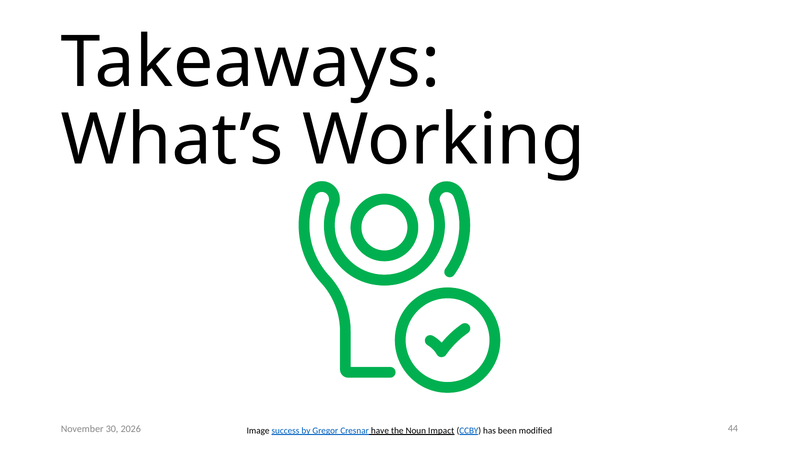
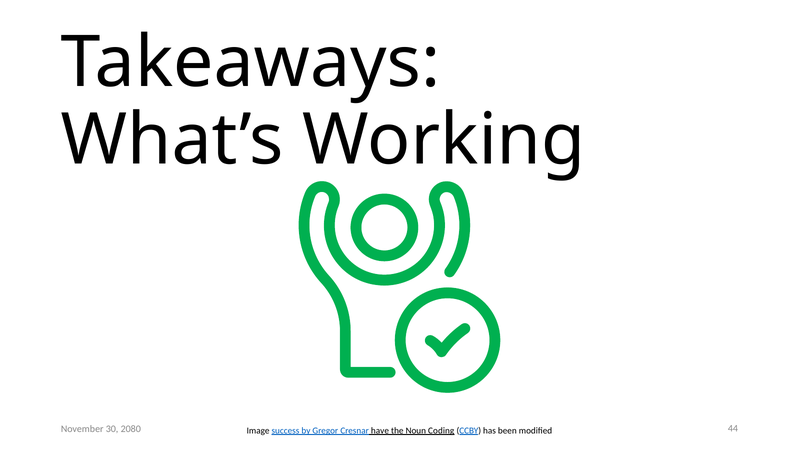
2026: 2026 -> 2080
Impact: Impact -> Coding
